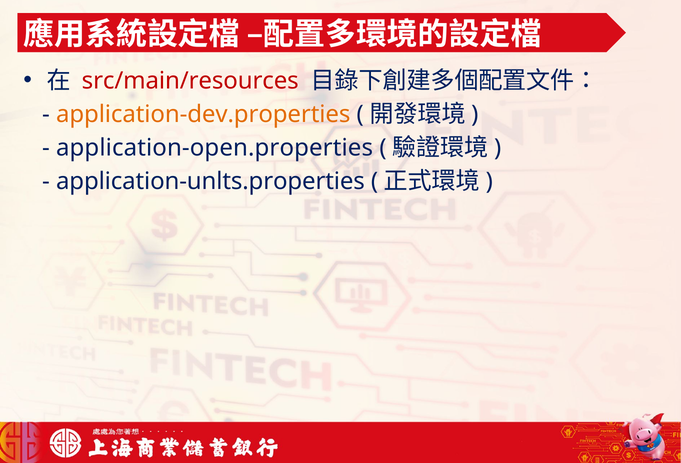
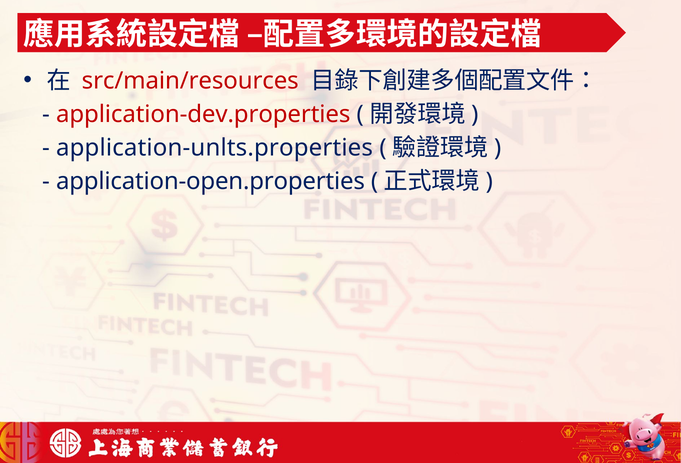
application-dev.properties colour: orange -> red
application-open.properties: application-open.properties -> application-unlts.properties
application-unlts.properties: application-unlts.properties -> application-open.properties
